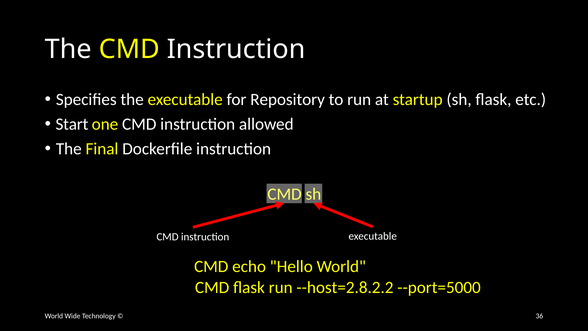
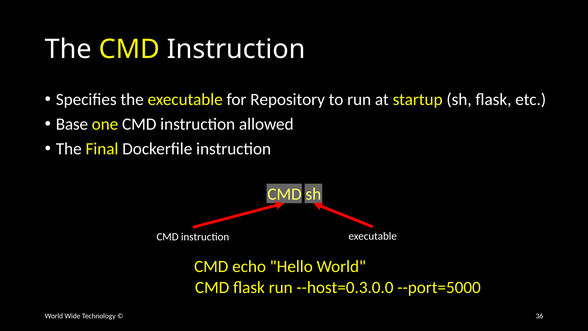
Start: Start -> Base
--host=2.8.2.2: --host=2.8.2.2 -> --host=0.3.0.0
